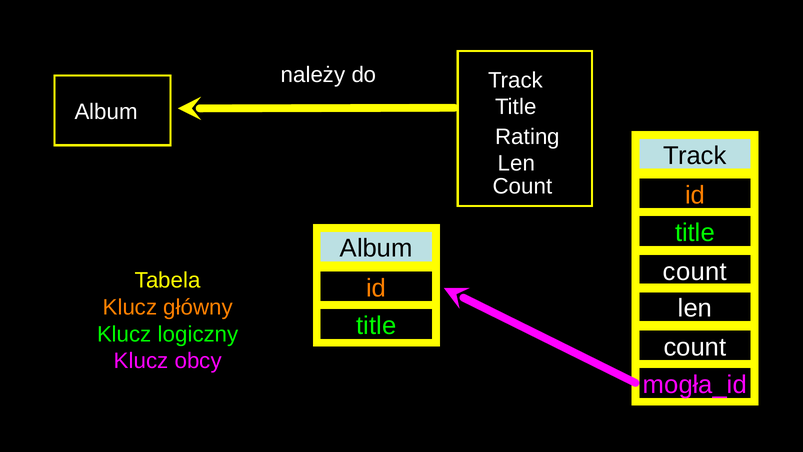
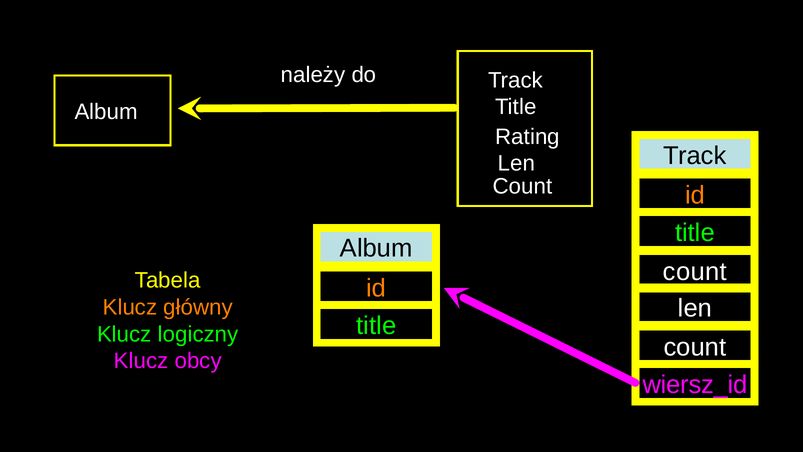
mogła_id: mogła_id -> wiersz_id
